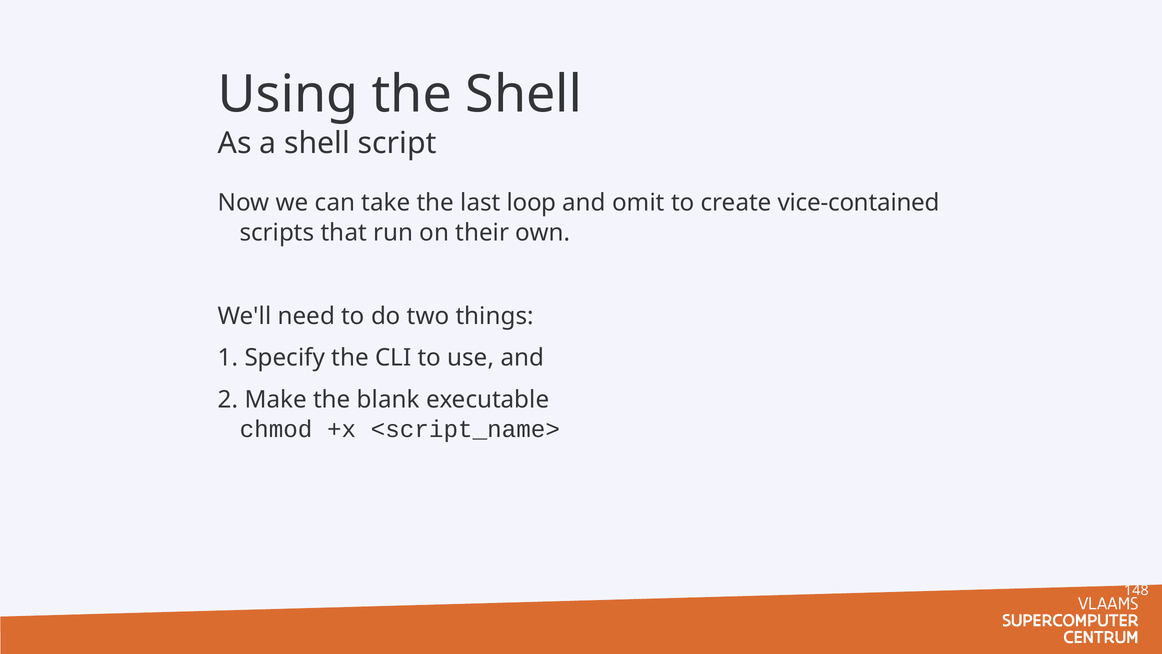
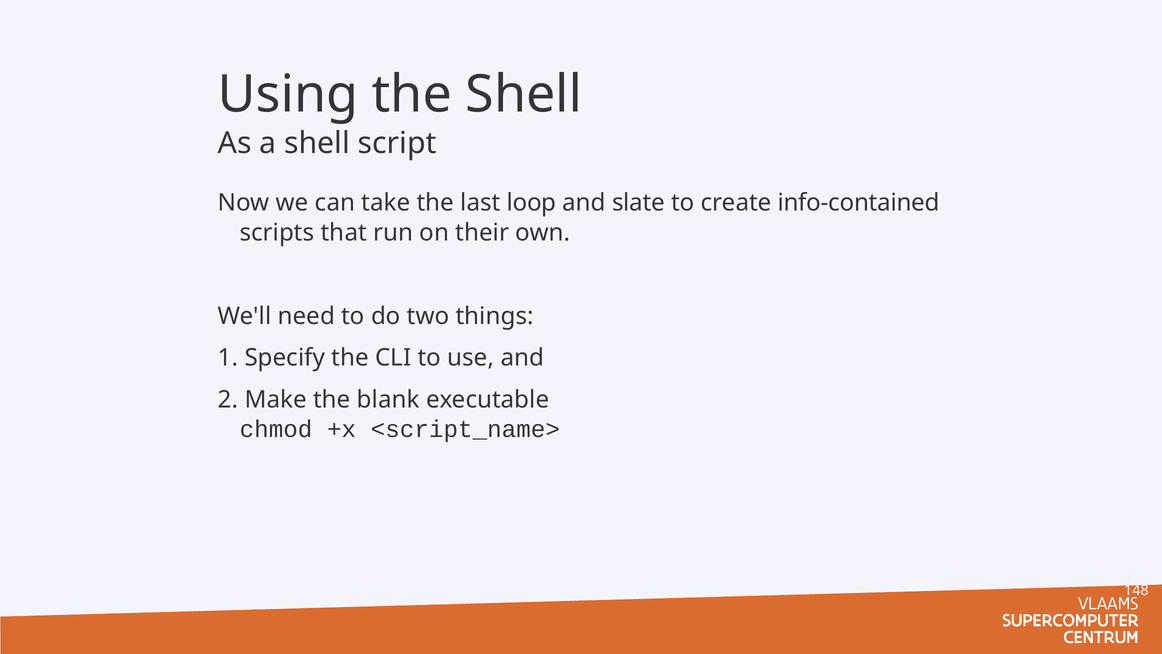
omit: omit -> slate
vice-contained: vice-contained -> info-contained
